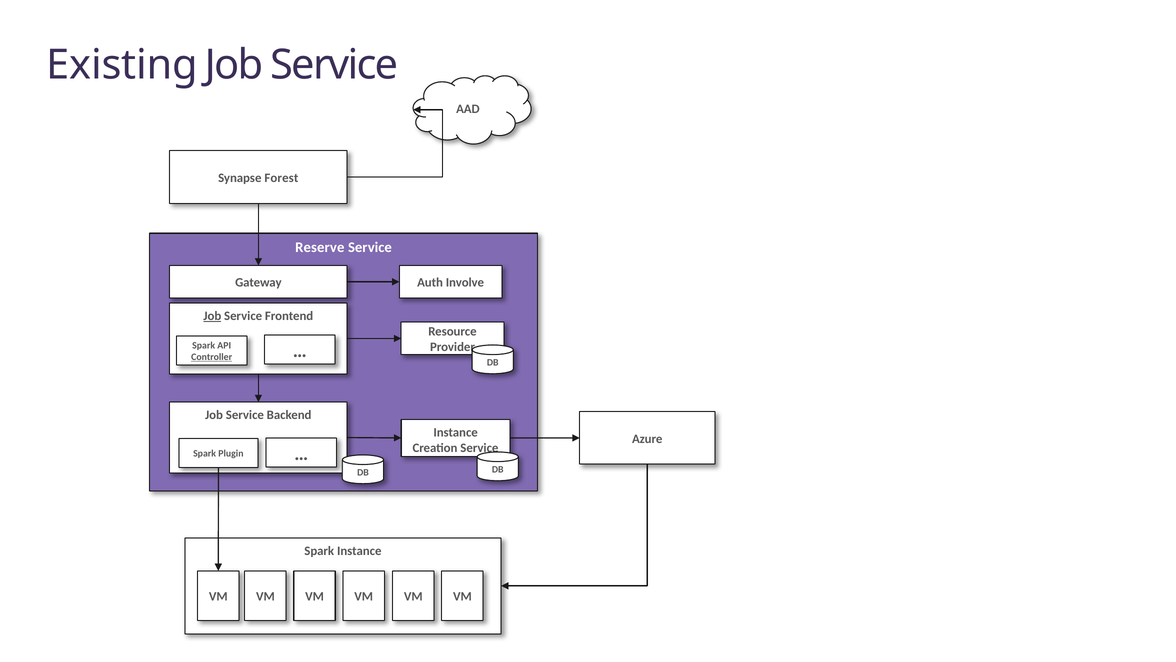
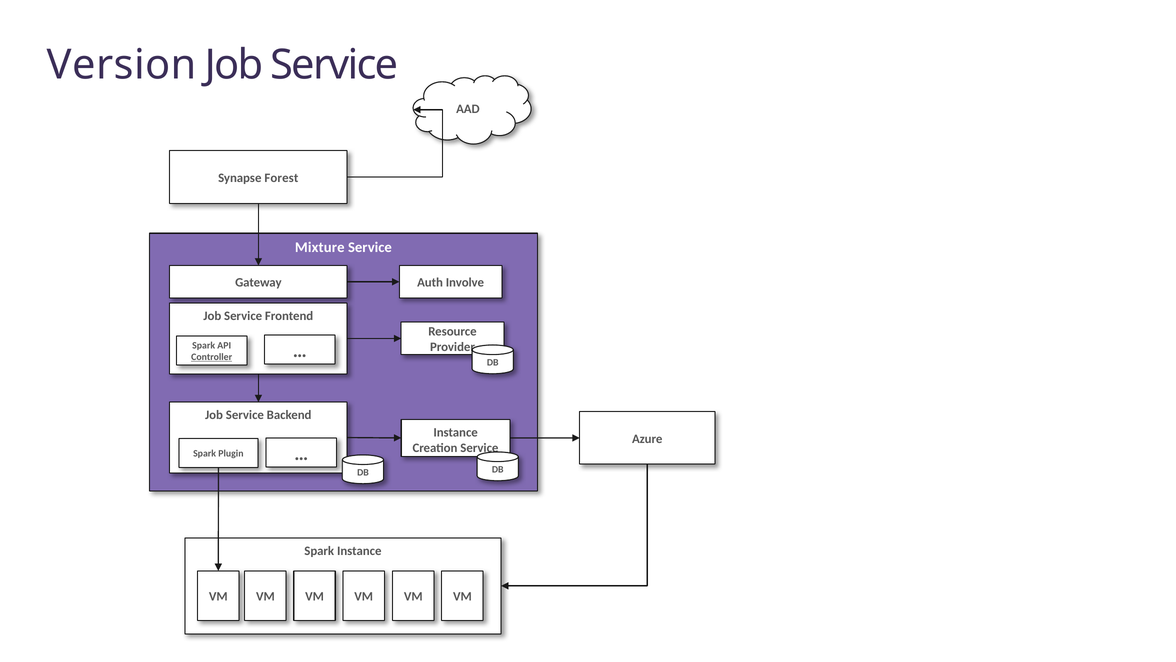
Existing: Existing -> Version
Reserve: Reserve -> Mixture
Job at (212, 316) underline: present -> none
